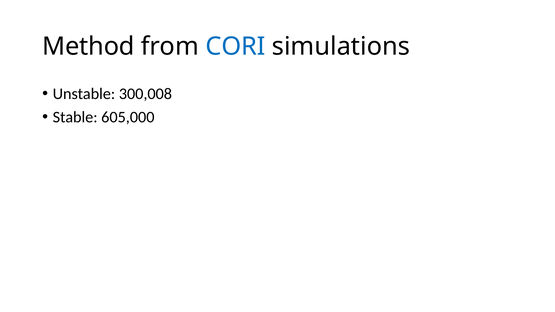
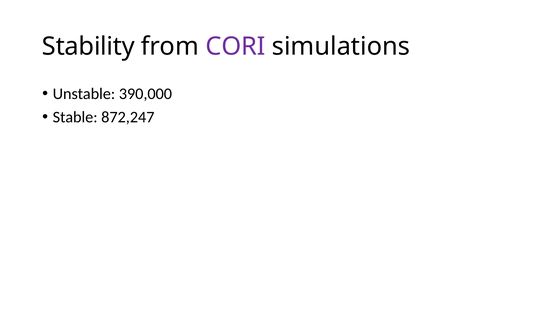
Method: Method -> Stability
CORI colour: blue -> purple
300,008: 300,008 -> 390,000
605,000: 605,000 -> 872,247
